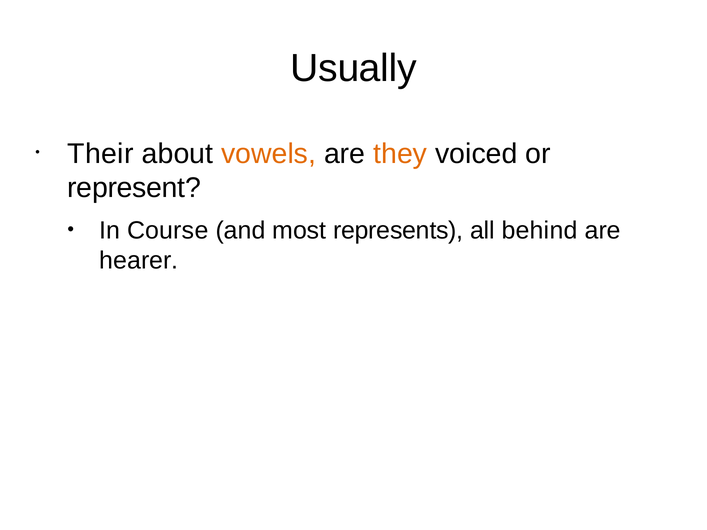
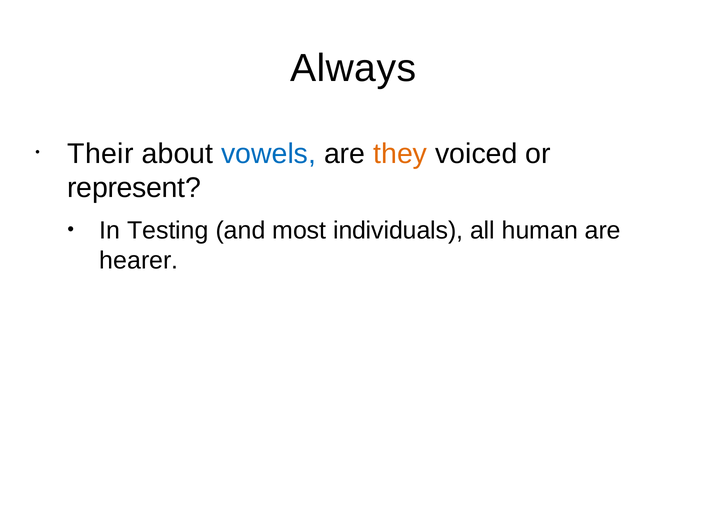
Usually: Usually -> Always
vowels colour: orange -> blue
Course: Course -> Testing
represents: represents -> individuals
behind: behind -> human
